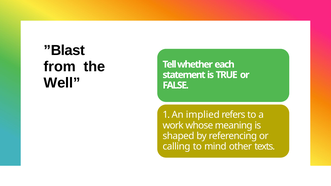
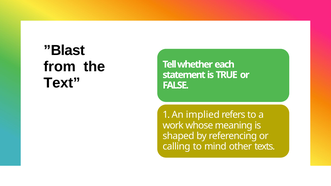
Well: Well -> Text
